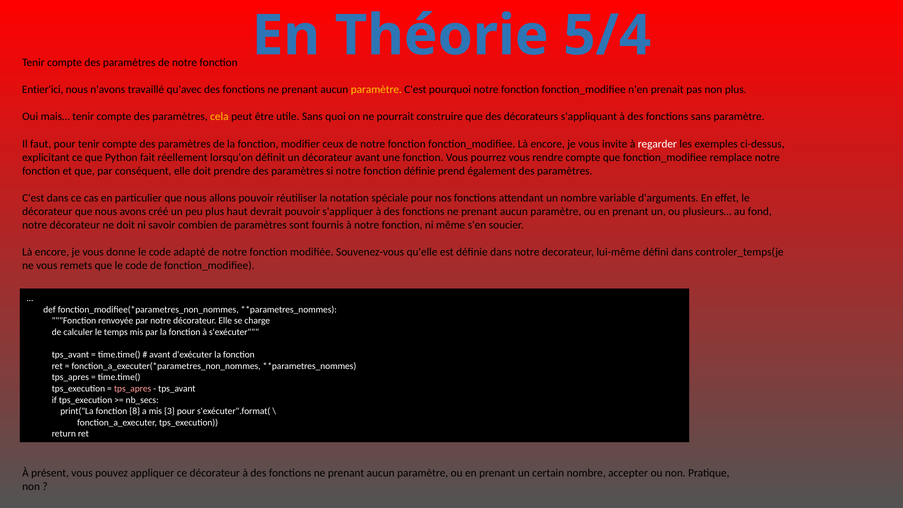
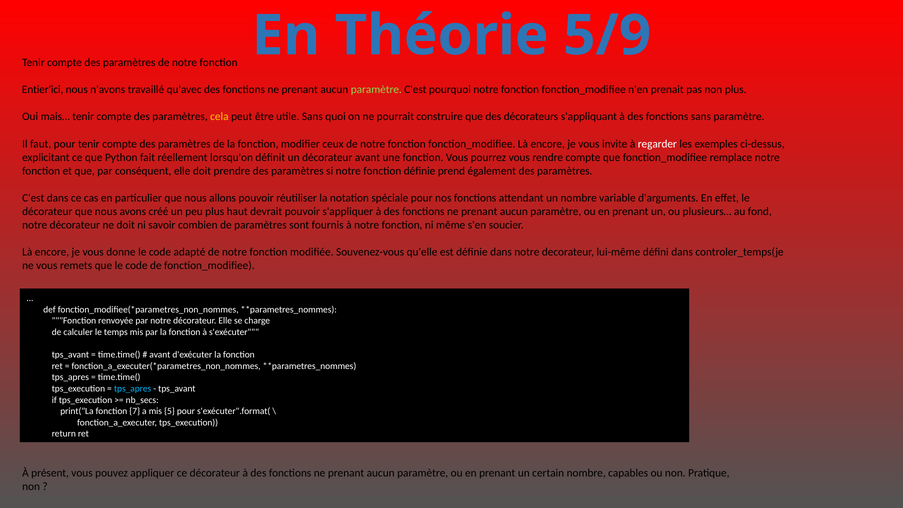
5/4: 5/4 -> 5/9
paramètre at (376, 90) colour: yellow -> light green
tps_apres at (133, 389) colour: pink -> light blue
8: 8 -> 7
3: 3 -> 5
accepter: accepter -> capables
